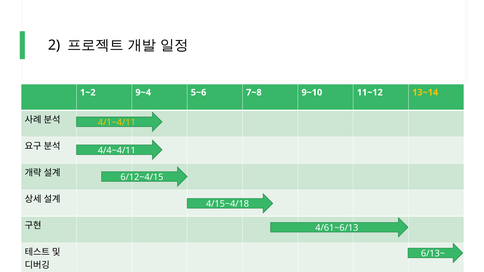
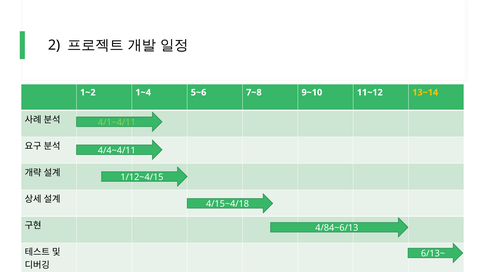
9~4: 9~4 -> 1~4
4/1~4/11 colour: yellow -> light green
6/12~4/15: 6/12~4/15 -> 1/12~4/15
4/61~6/13: 4/61~6/13 -> 4/84~6/13
